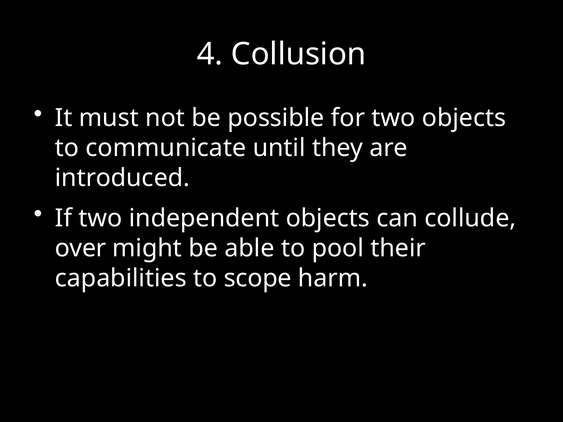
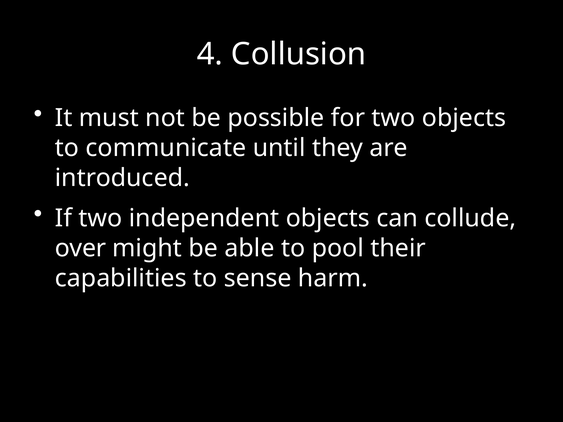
scope: scope -> sense
